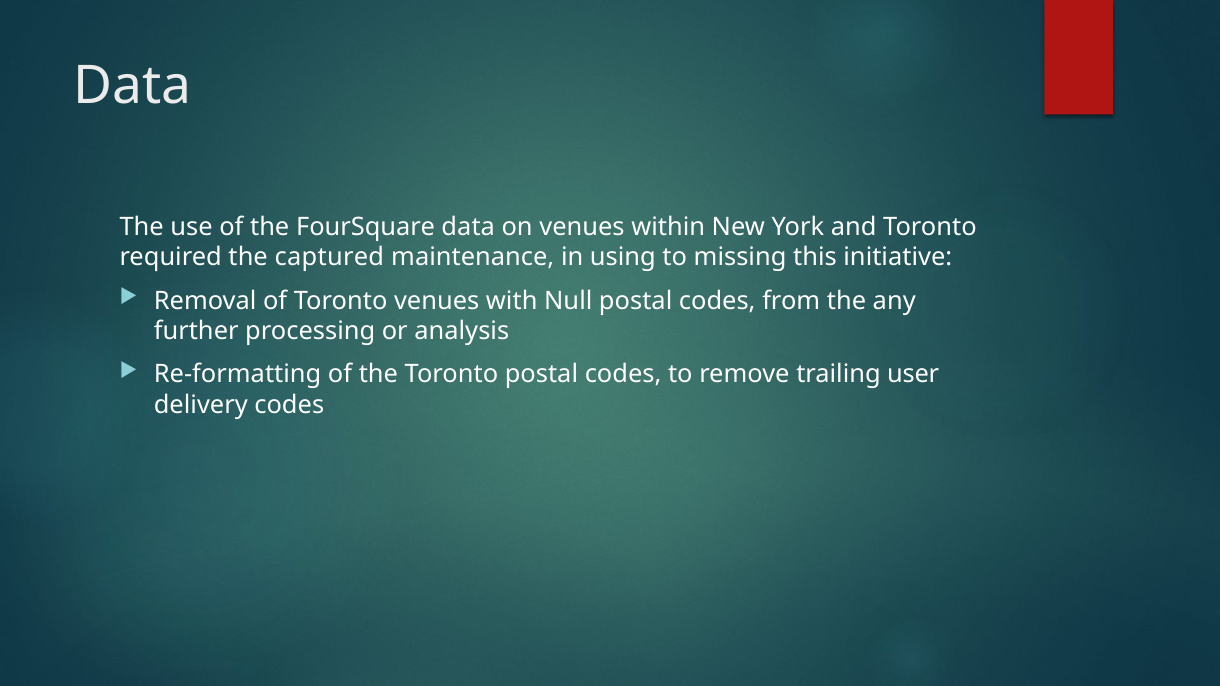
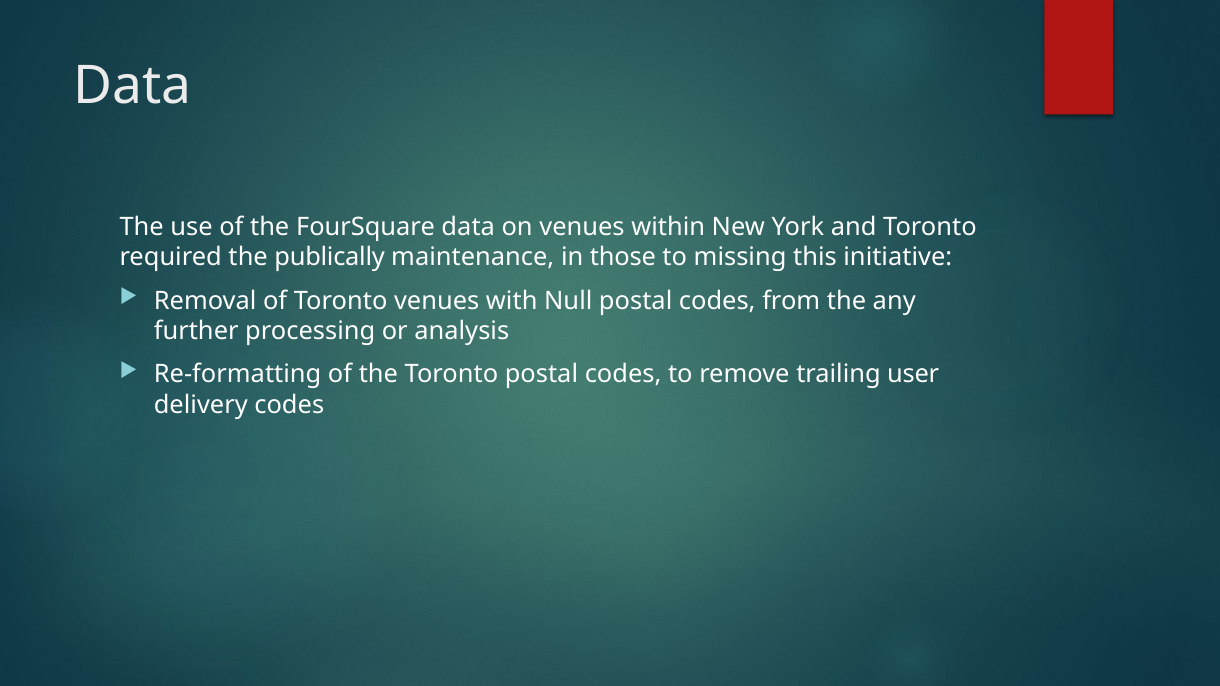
captured: captured -> publically
using: using -> those
